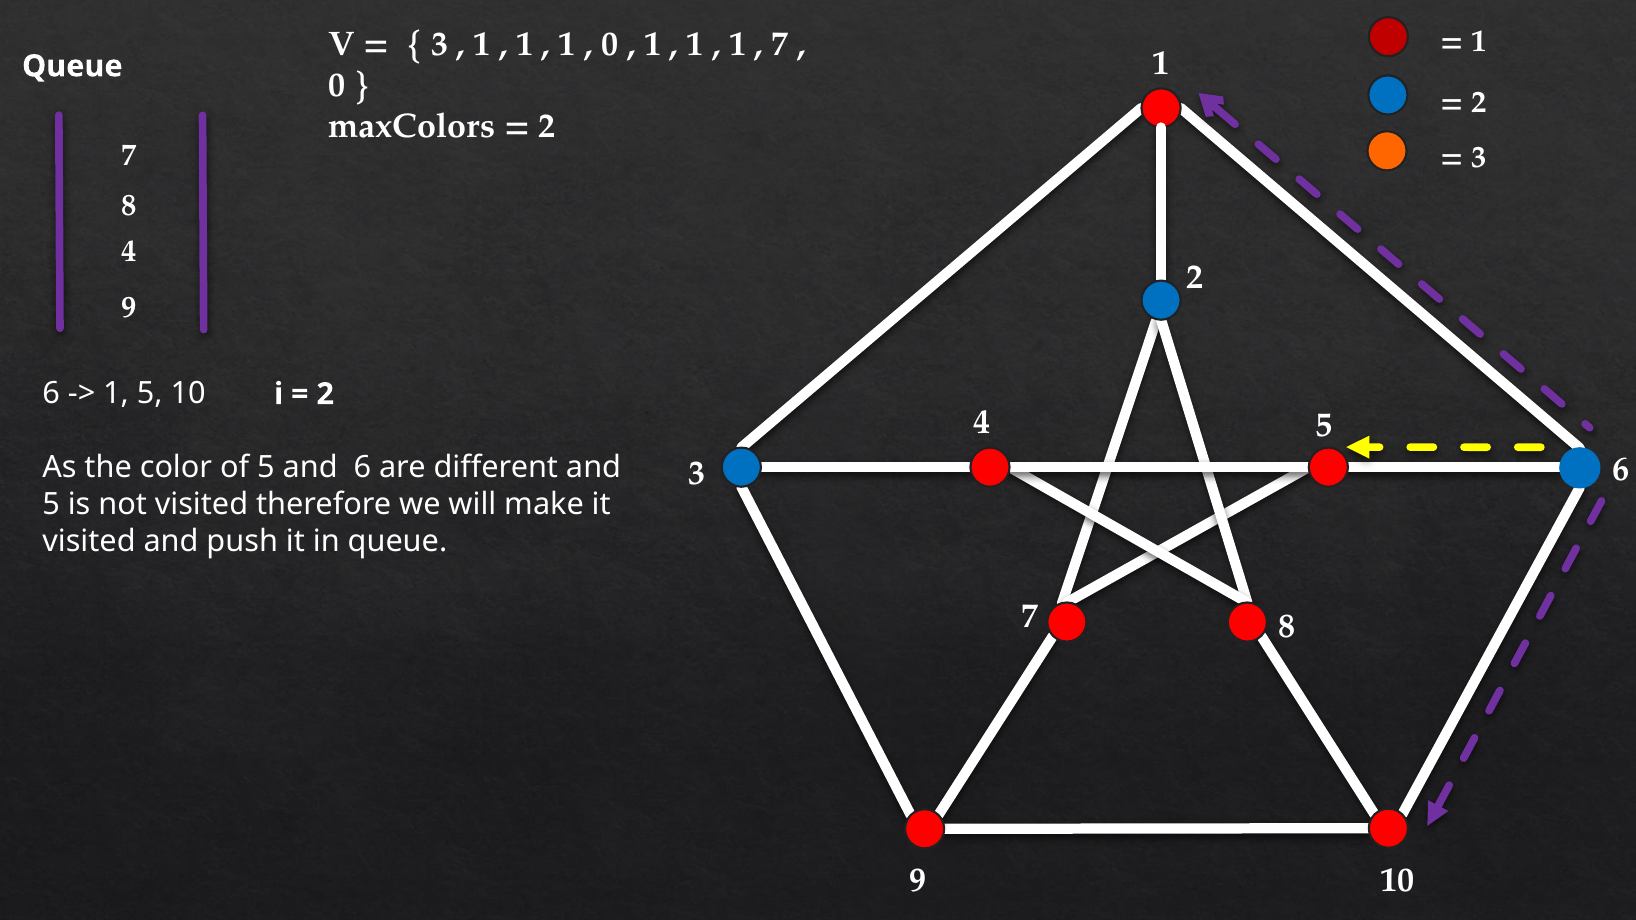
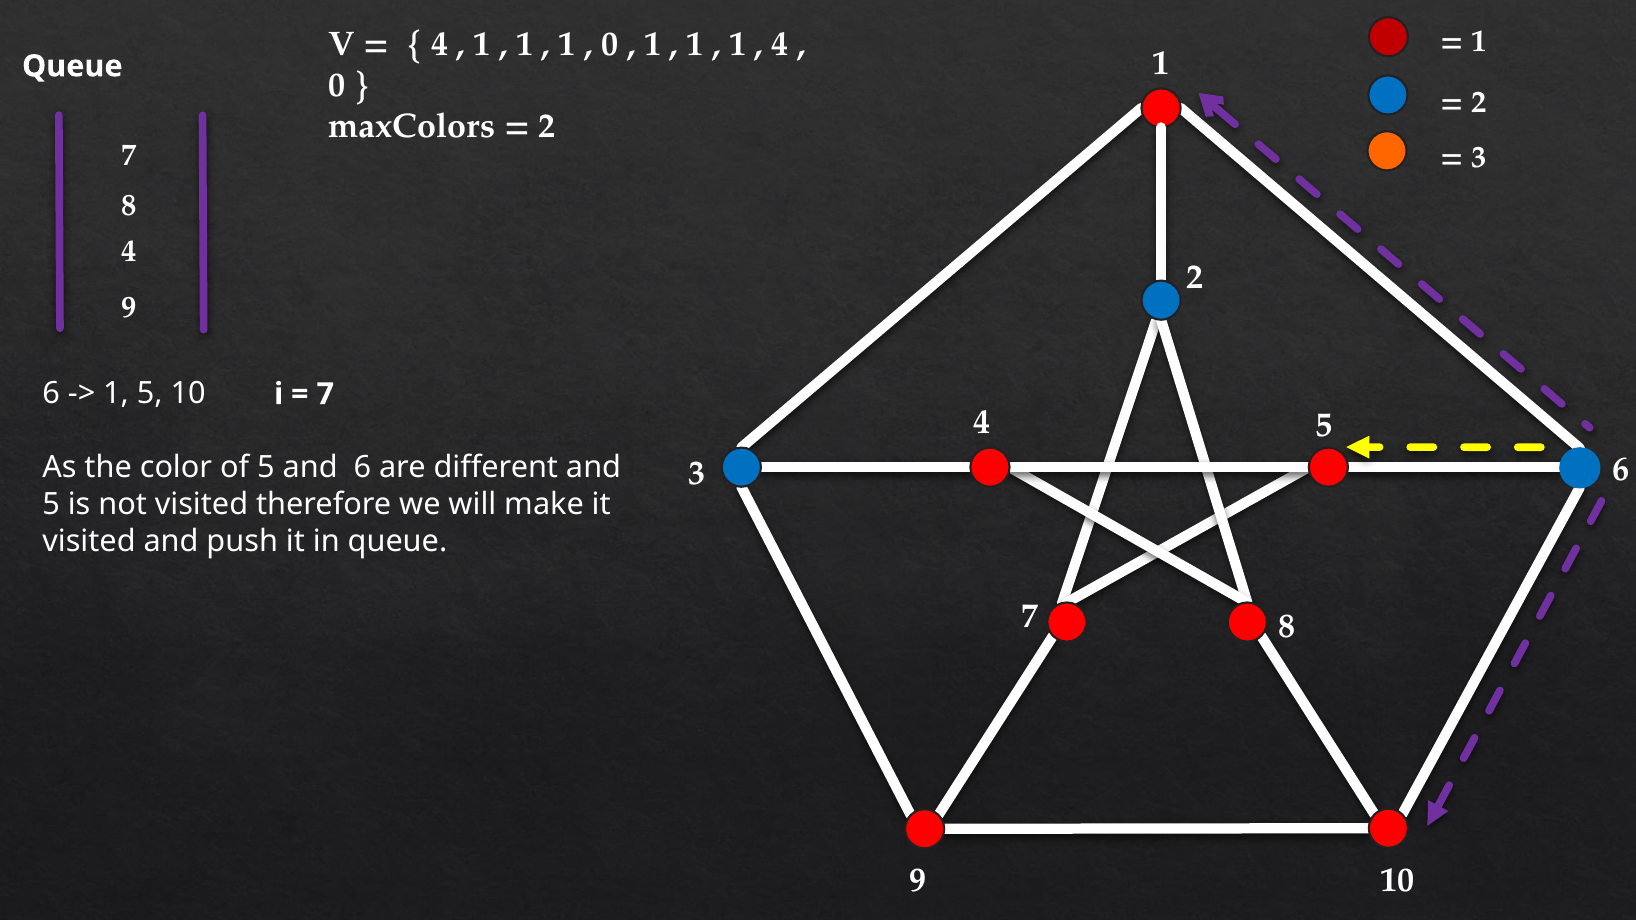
3 at (440, 44): 3 -> 4
7 at (780, 44): 7 -> 4
2 at (325, 394): 2 -> 7
